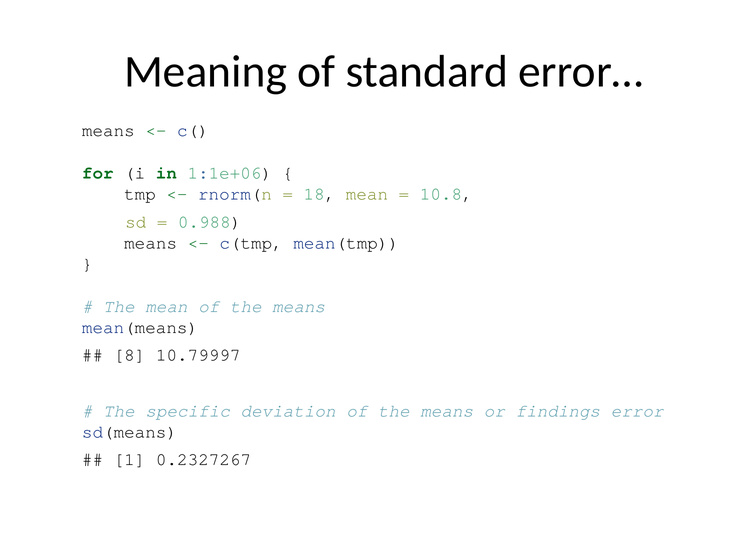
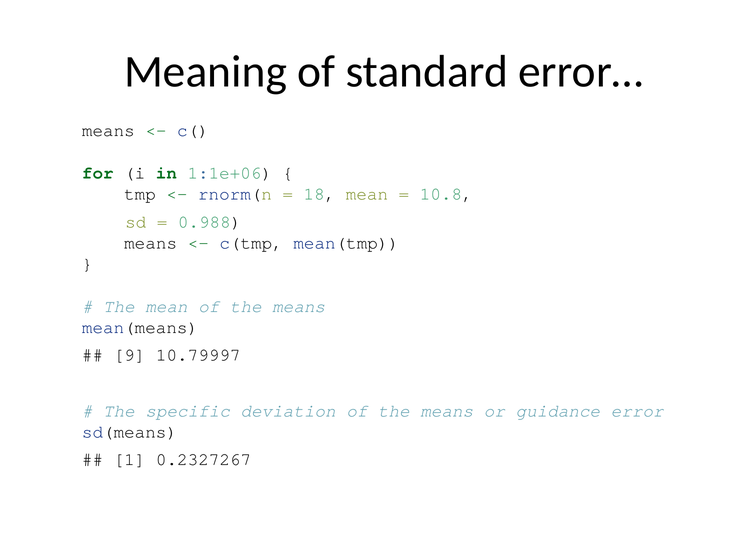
8: 8 -> 9
findings: findings -> guidance
